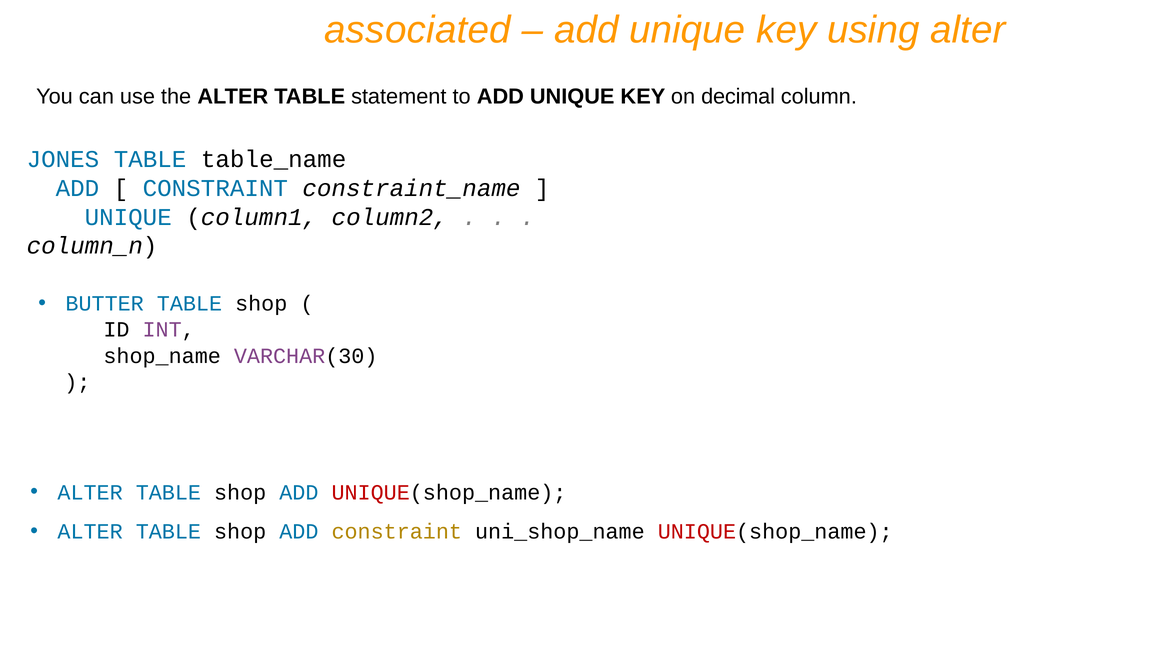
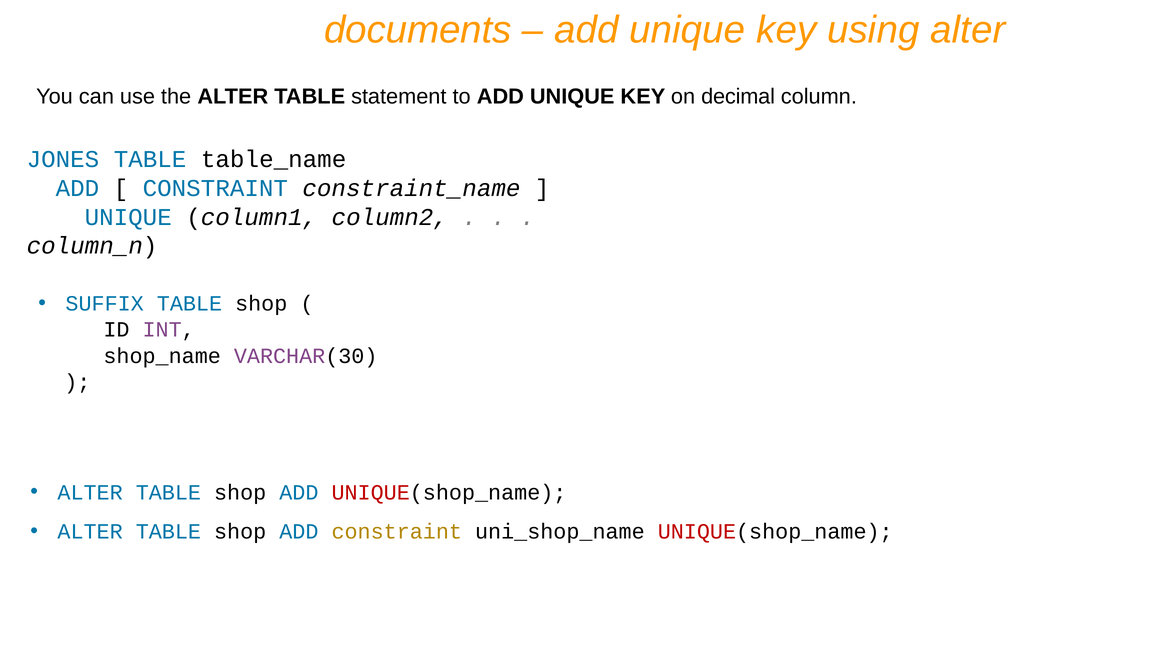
associated: associated -> documents
BUTTER: BUTTER -> SUFFIX
